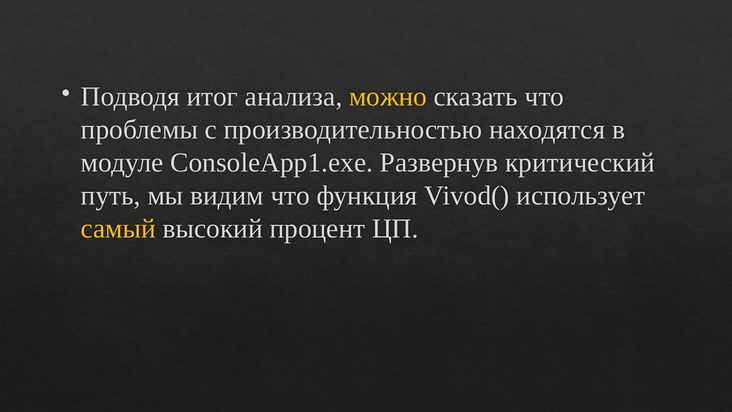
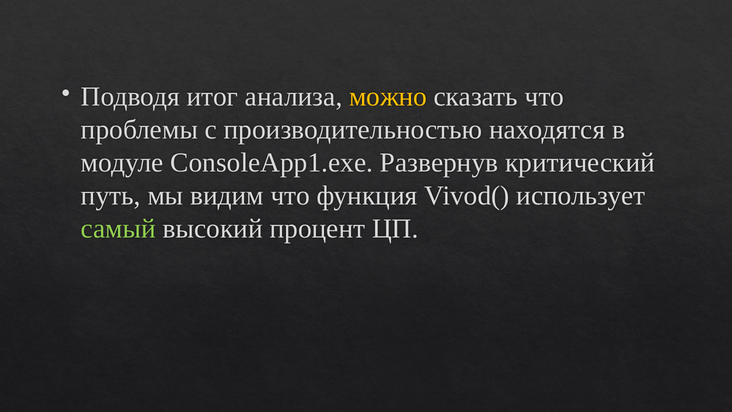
самый colour: yellow -> light green
